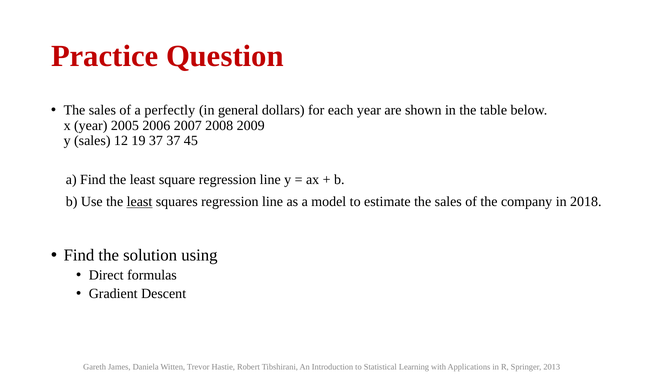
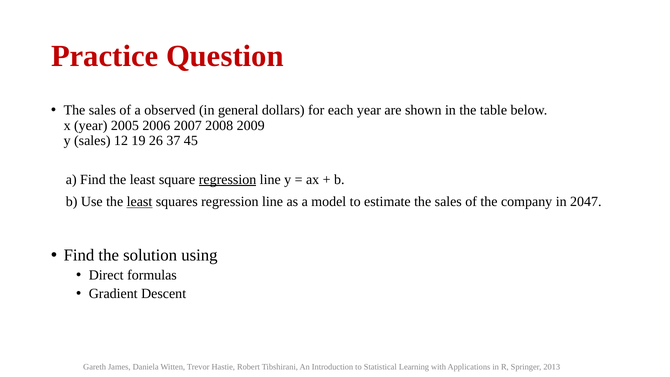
perfectly: perfectly -> observed
19 37: 37 -> 26
regression at (228, 179) underline: none -> present
2018: 2018 -> 2047
